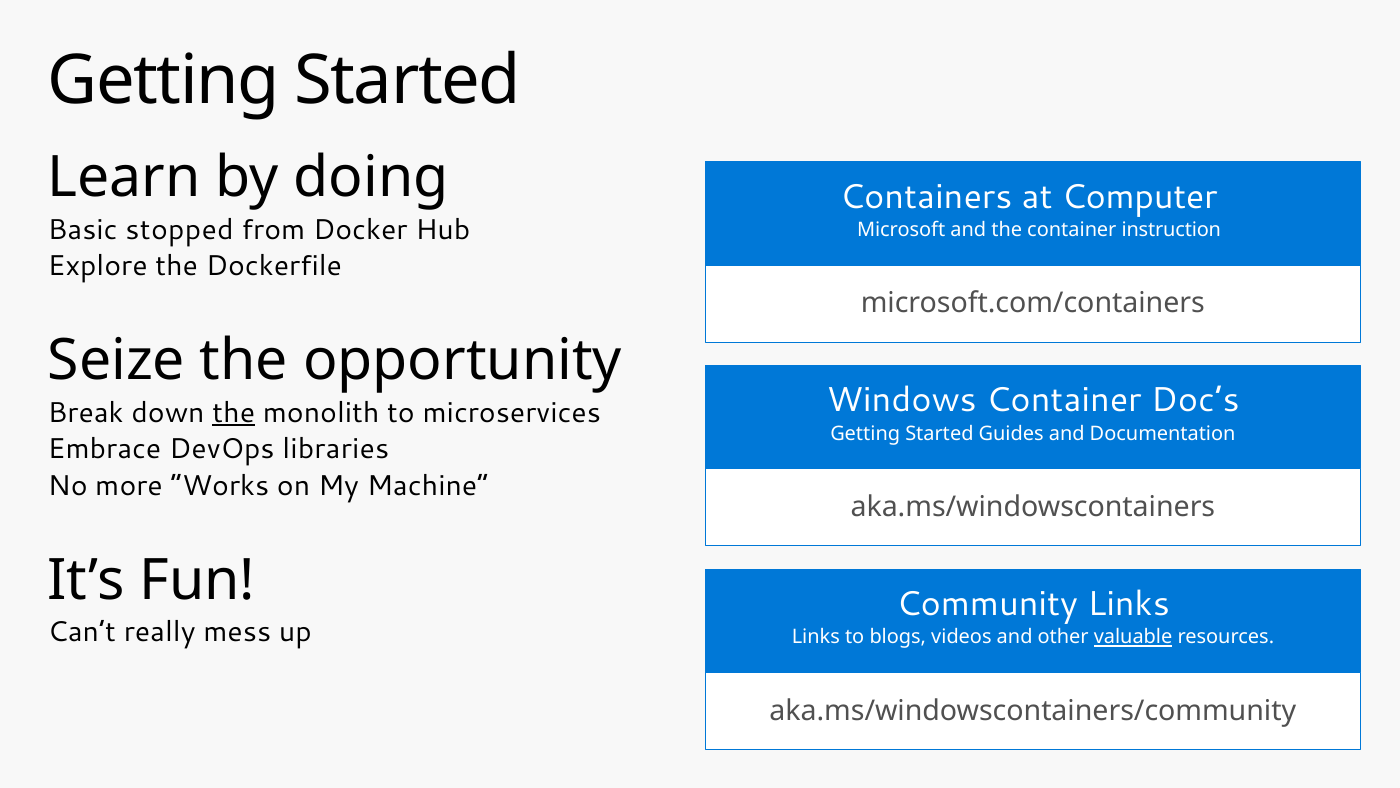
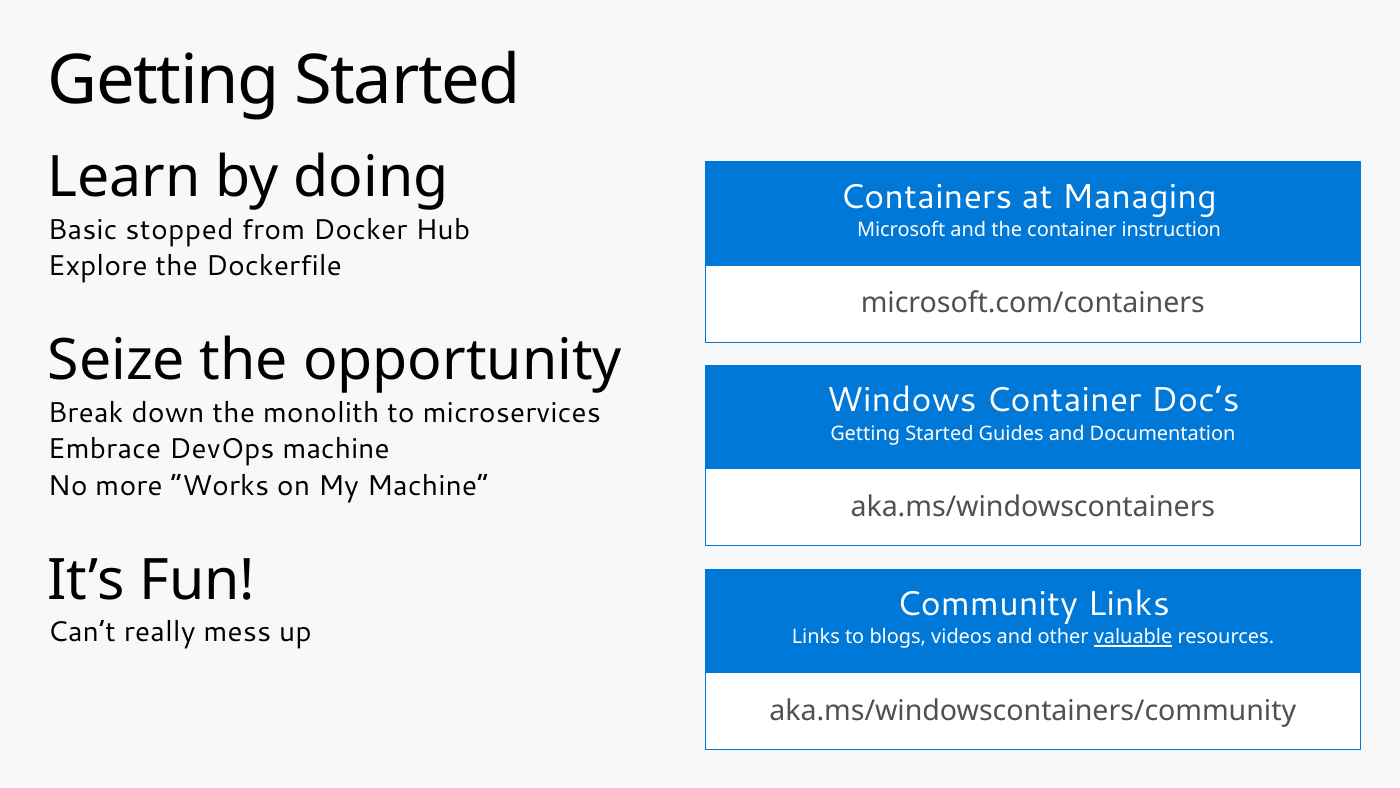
Computer: Computer -> Managing
the at (234, 413) underline: present -> none
DevOps libraries: libraries -> machine
